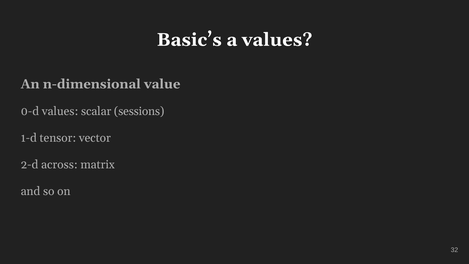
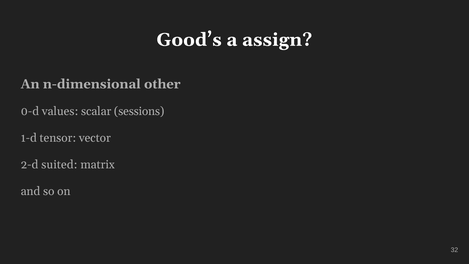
Basic’s: Basic’s -> Good’s
a values: values -> assign
value: value -> other
across: across -> suited
